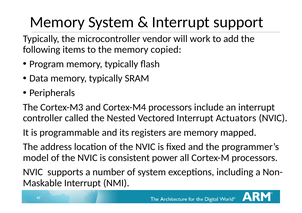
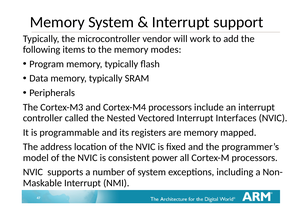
copied: copied -> modes
Actuators: Actuators -> Interfaces
